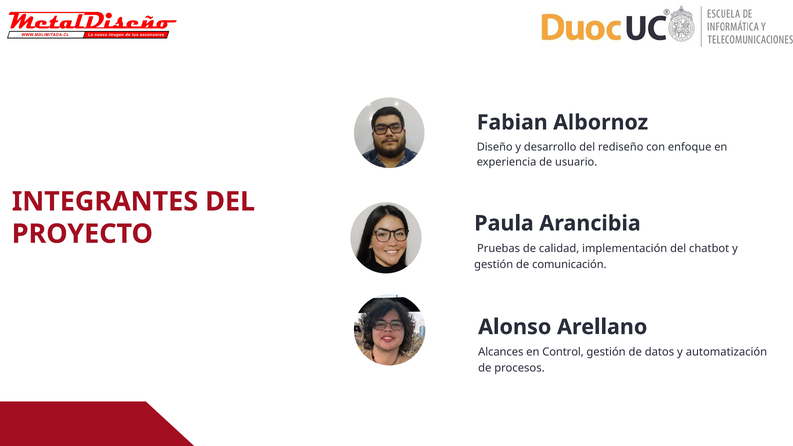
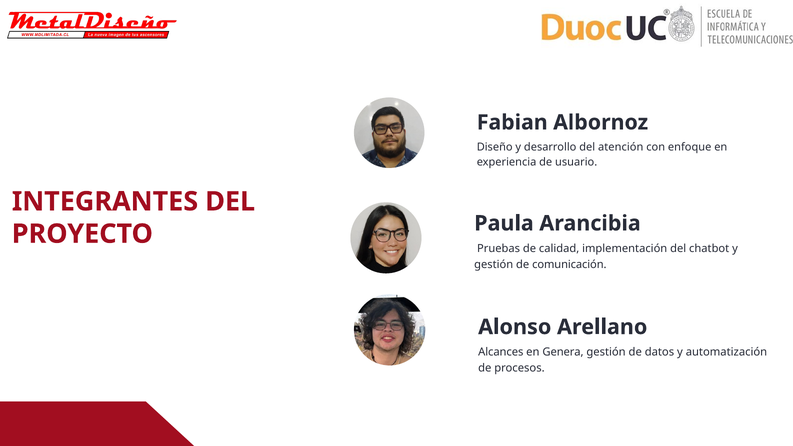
rediseño: rediseño -> atención
Control: Control -> Genera
